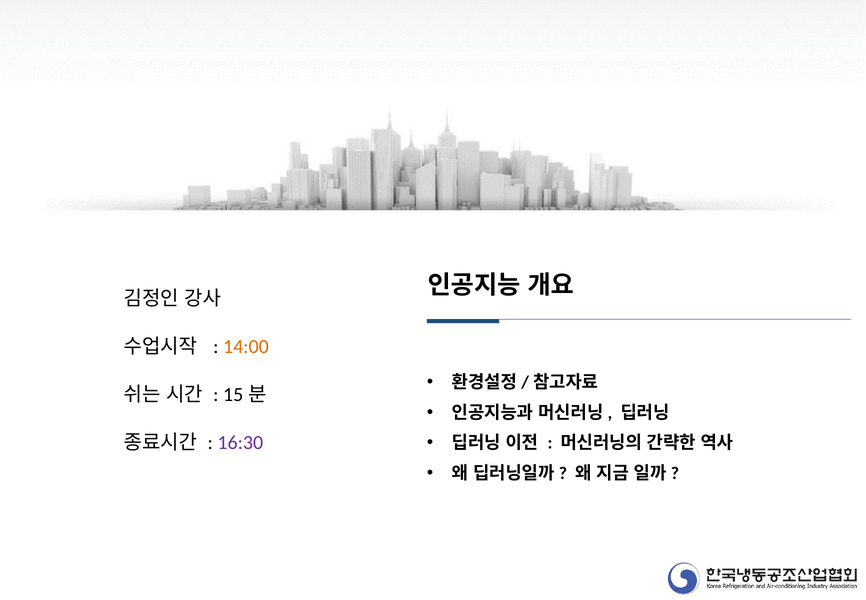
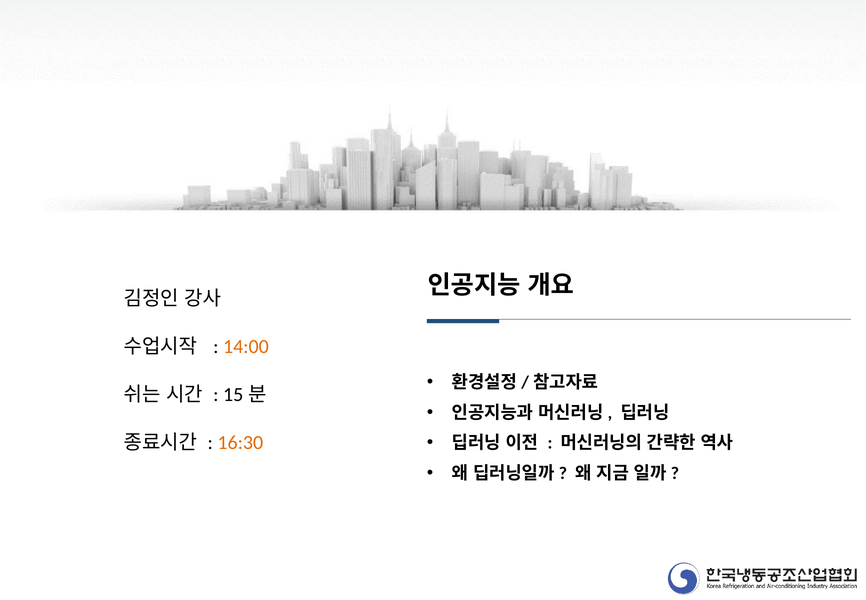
16:30 colour: purple -> orange
